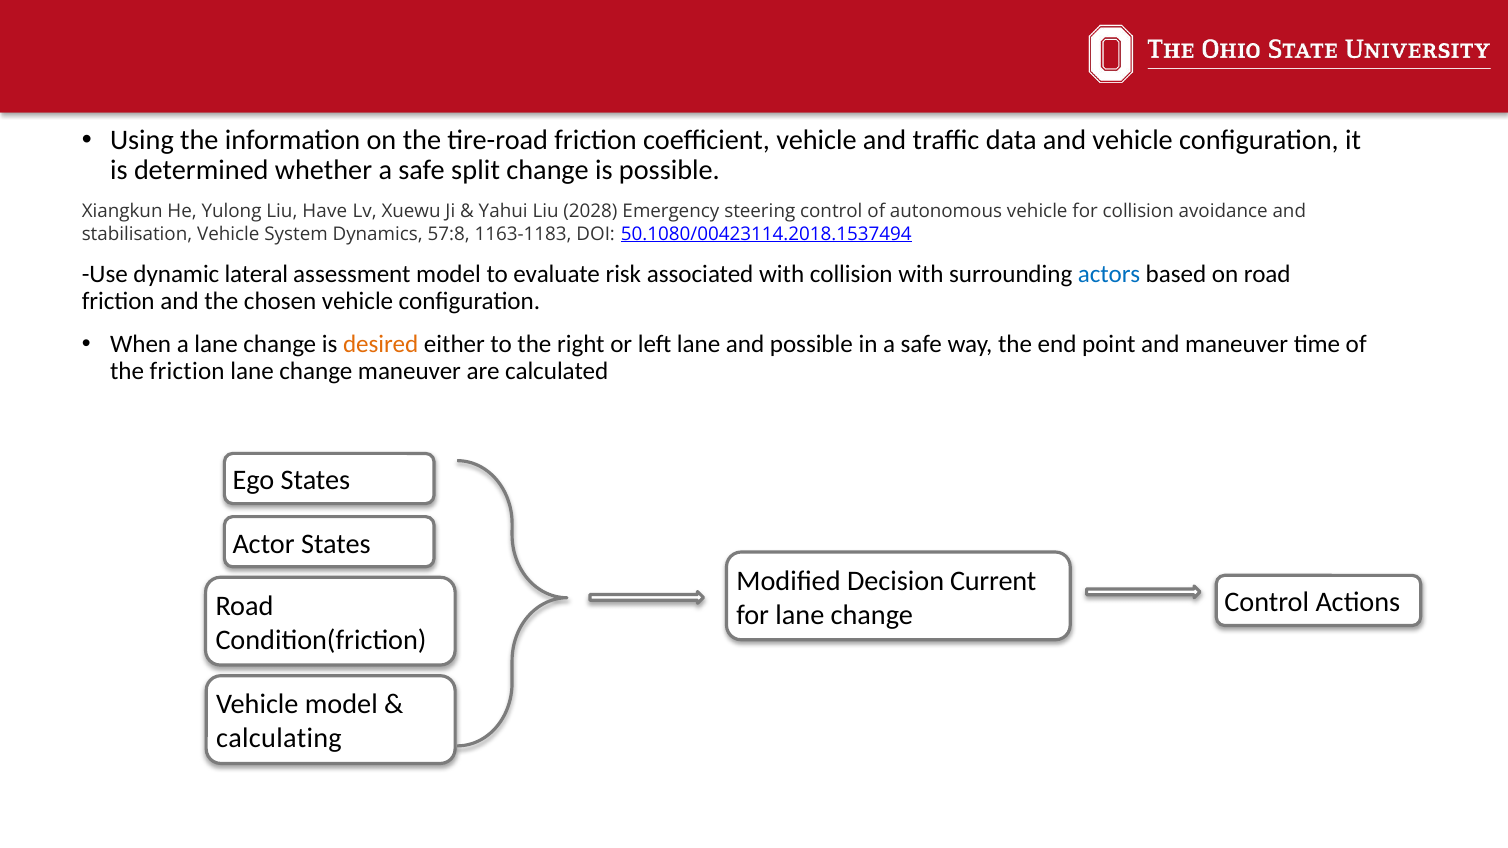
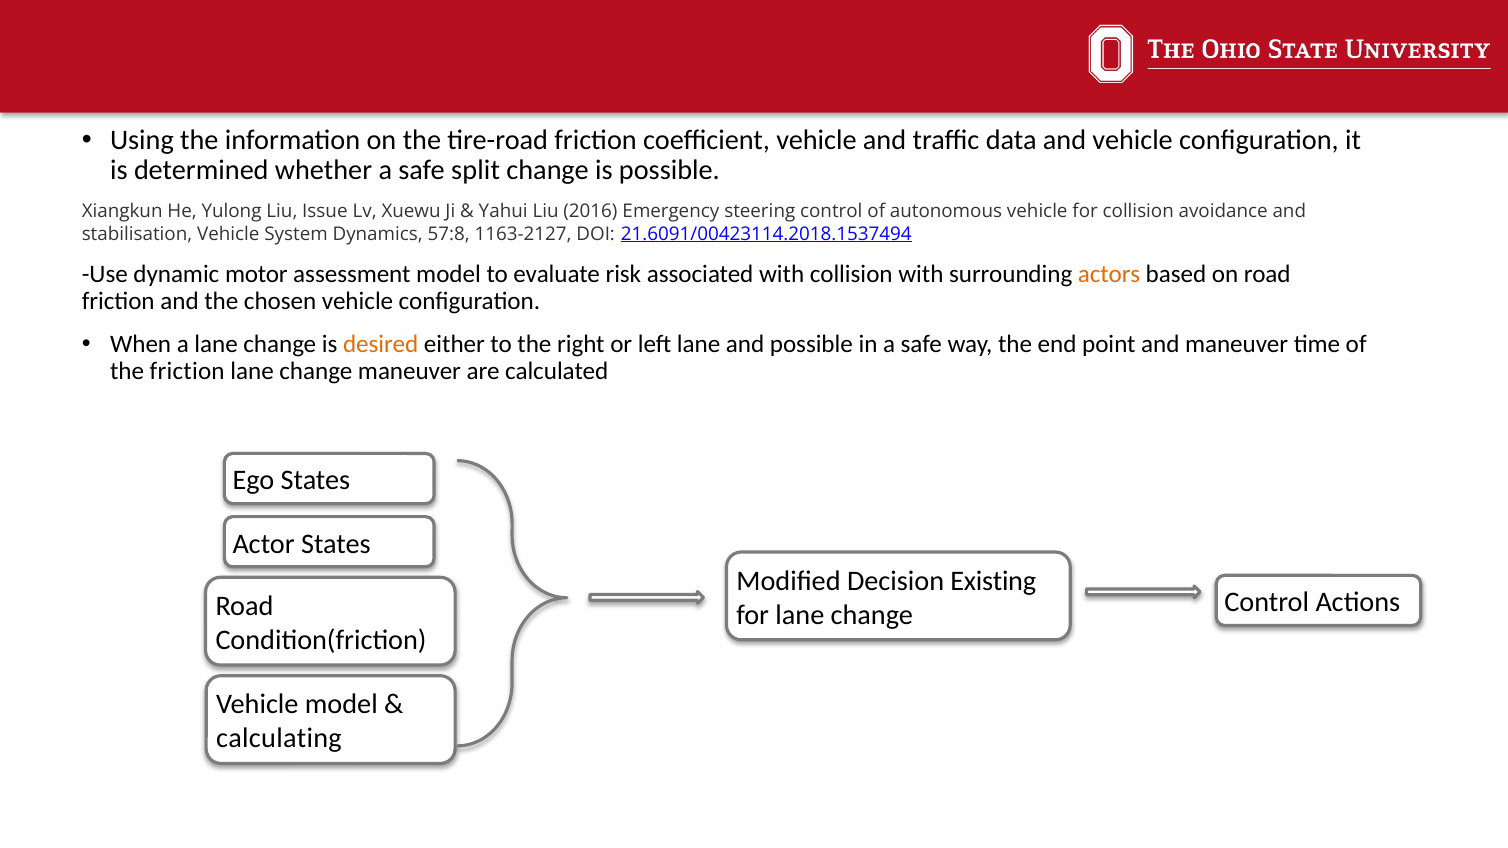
Have: Have -> Issue
2028: 2028 -> 2016
1163-1183: 1163-1183 -> 1163-2127
50.1080/00423114.2018.1537494: 50.1080/00423114.2018.1537494 -> 21.6091/00423114.2018.1537494
lateral: lateral -> motor
actors colour: blue -> orange
Current: Current -> Existing
